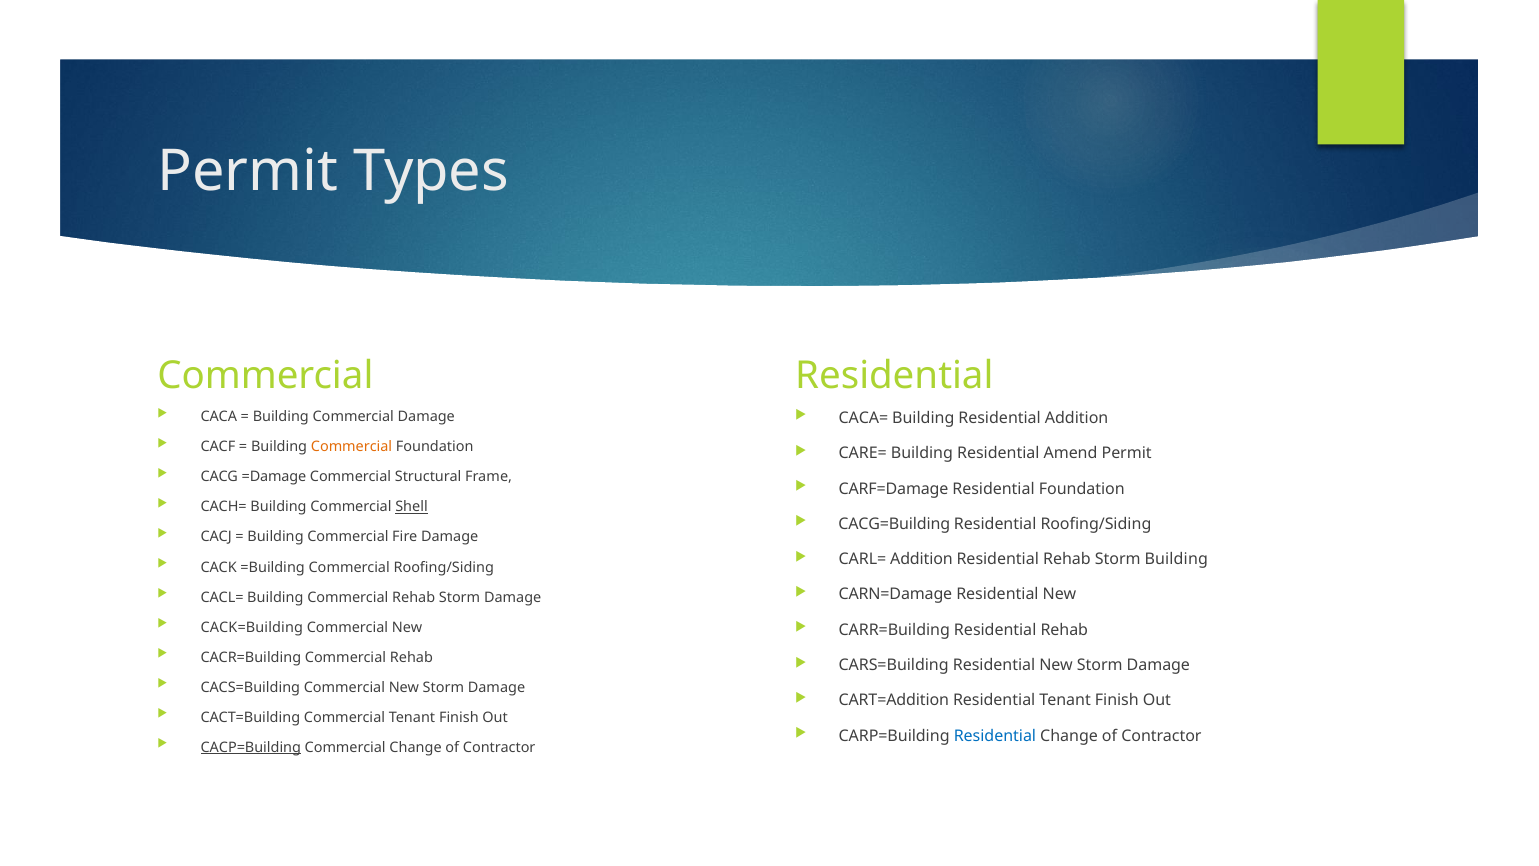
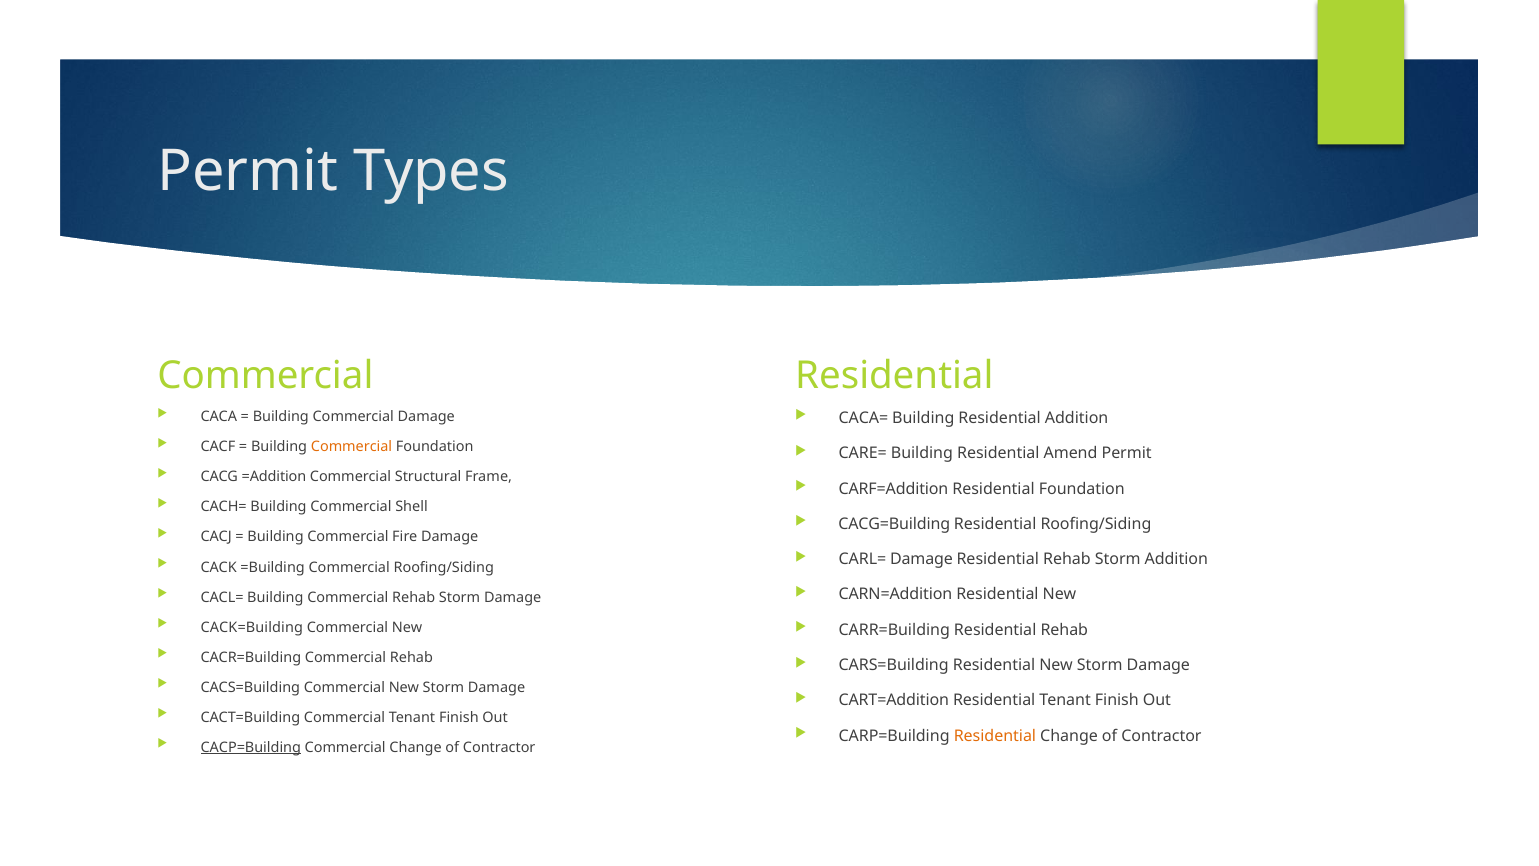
=Damage: =Damage -> =Addition
CARF=Damage: CARF=Damage -> CARF=Addition
Shell underline: present -> none
CARL= Addition: Addition -> Damage
Storm Building: Building -> Addition
CARN=Damage: CARN=Damage -> CARN=Addition
Residential at (995, 736) colour: blue -> orange
